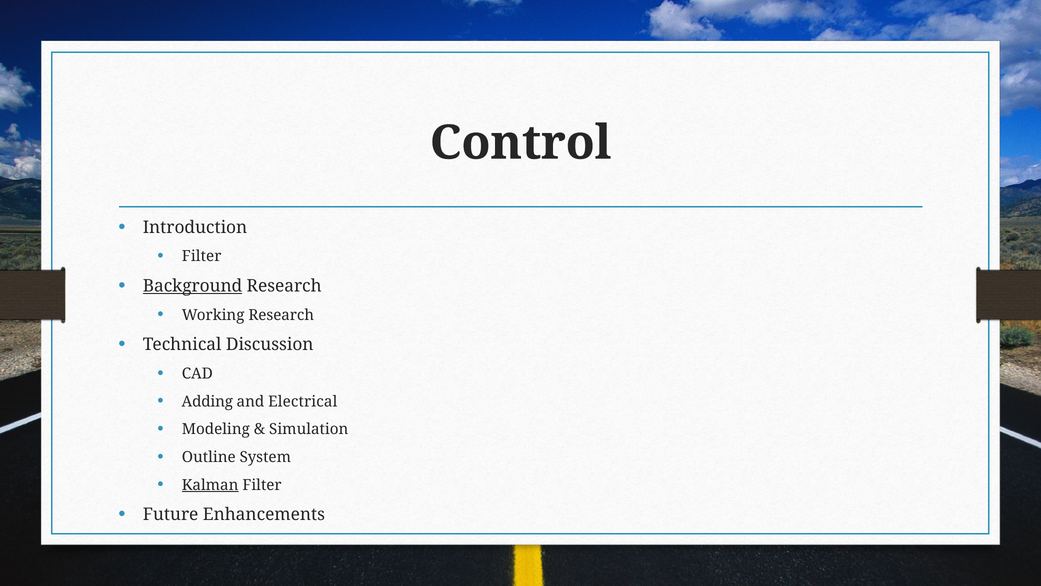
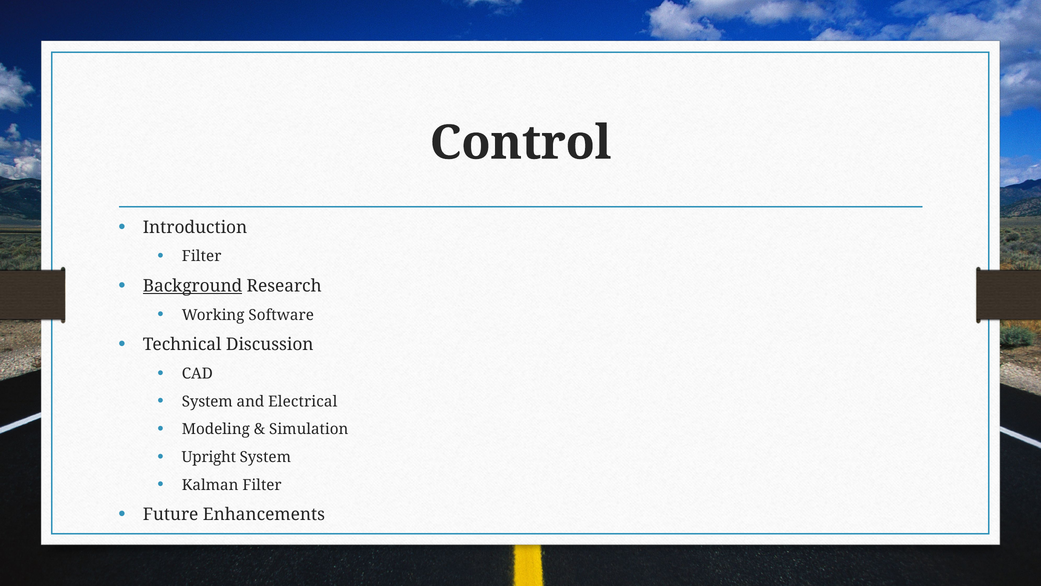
Working Research: Research -> Software
Adding at (207, 401): Adding -> System
Outline: Outline -> Upright
Kalman underline: present -> none
